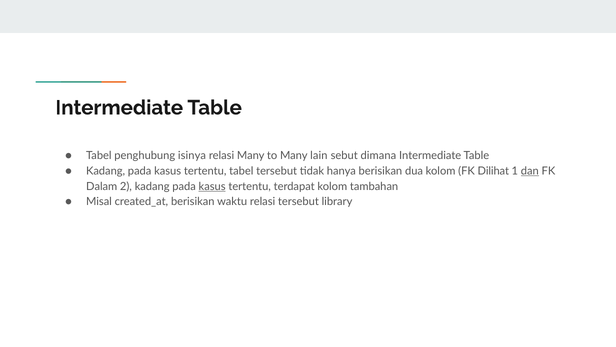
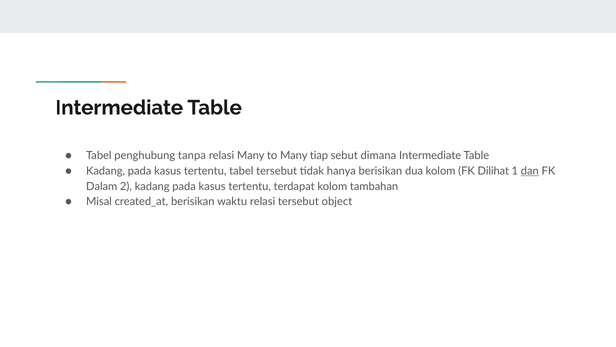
isinya: isinya -> tanpa
lain: lain -> tiap
kasus at (212, 186) underline: present -> none
library: library -> object
